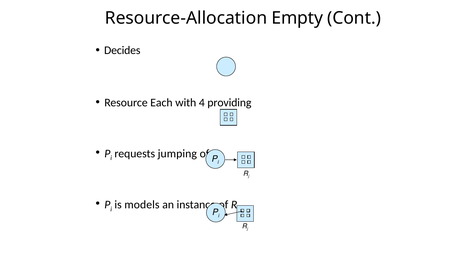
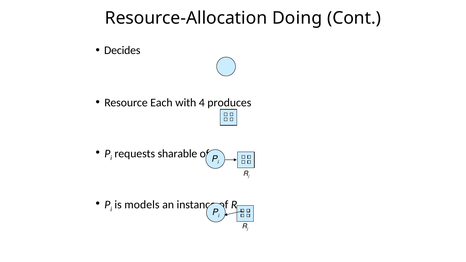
Empty: Empty -> Doing
providing: providing -> produces
jumping: jumping -> sharable
